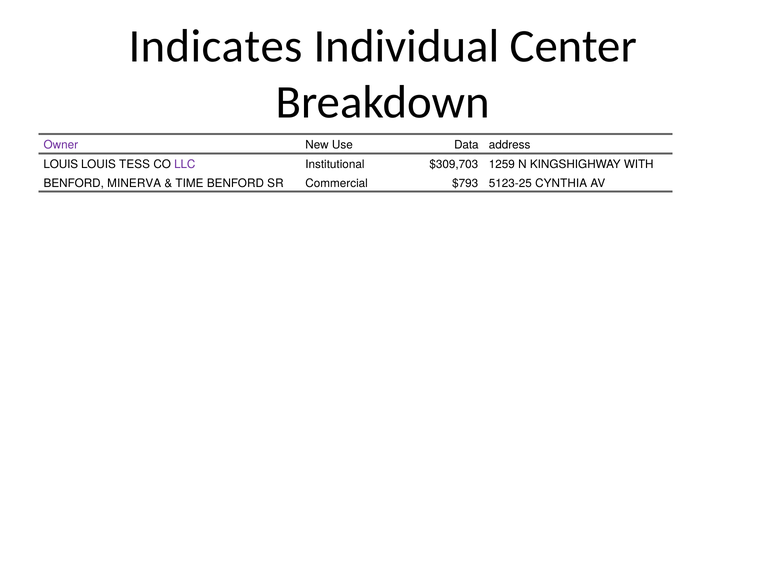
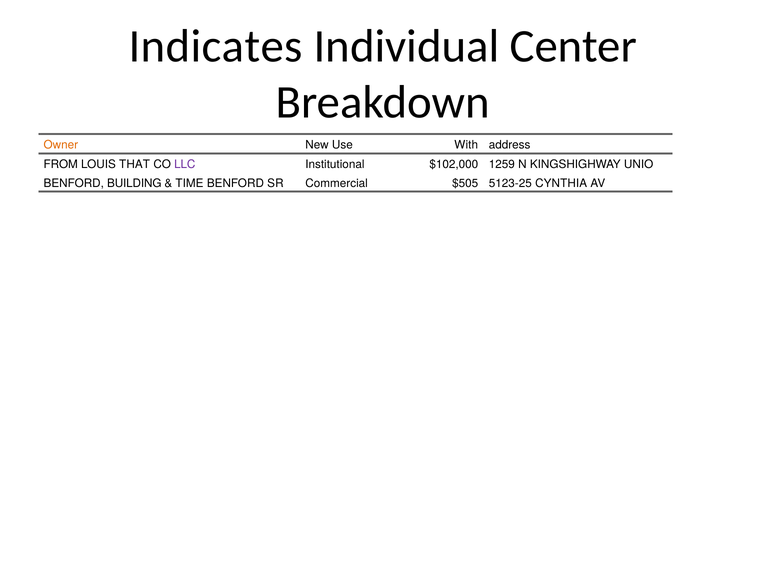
Owner colour: purple -> orange
Data: Data -> With
LOUIS at (61, 164): LOUIS -> FROM
TESS: TESS -> THAT
$309,703: $309,703 -> $102,000
WITH: WITH -> UNIO
MINERVA: MINERVA -> BUILDING
$793: $793 -> $505
